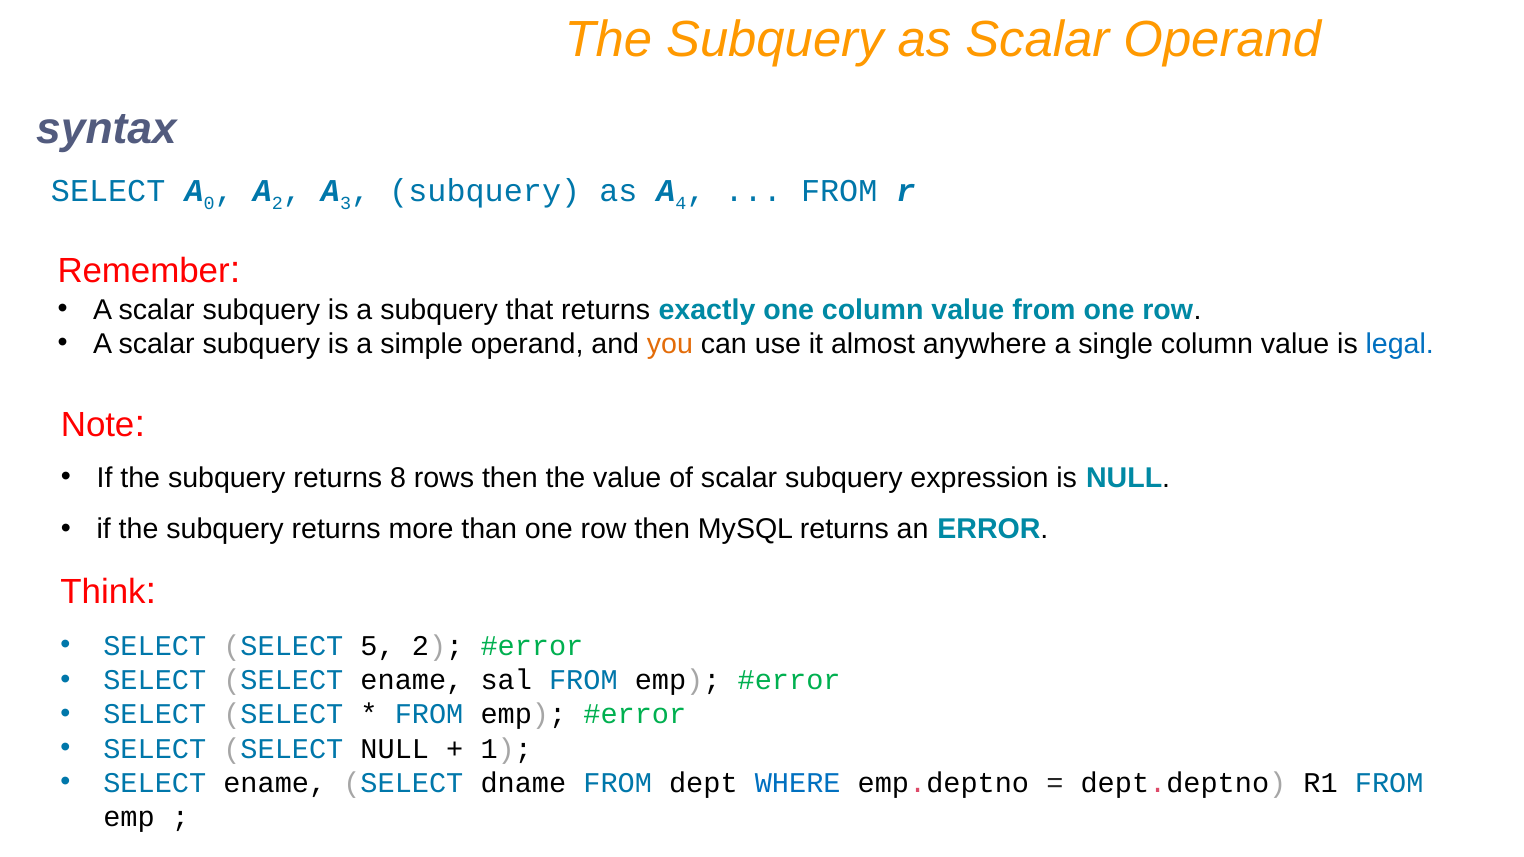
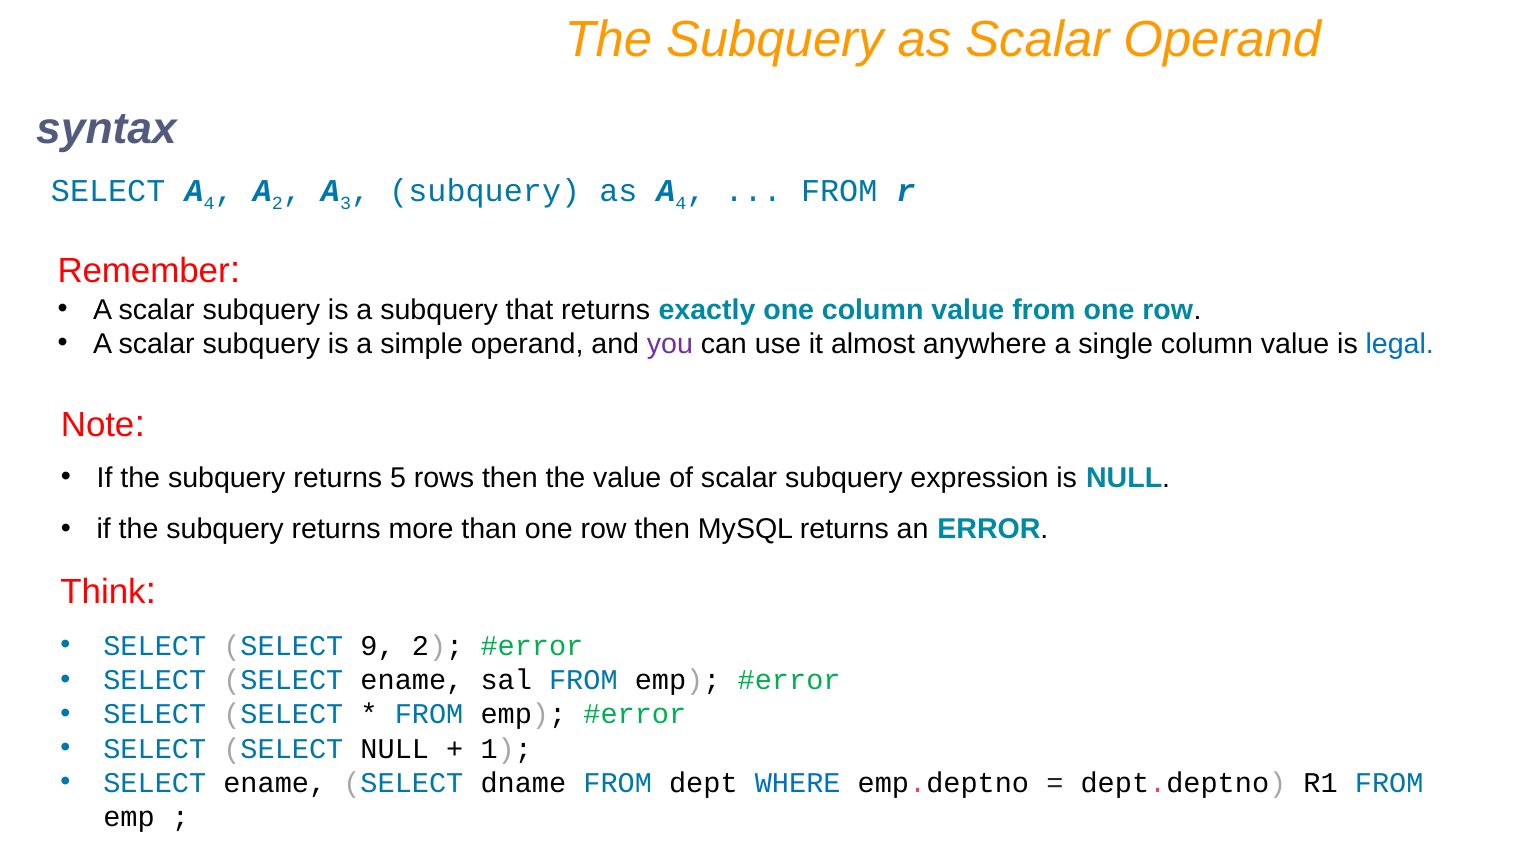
SELECT A 0: 0 -> 4
you colour: orange -> purple
8: 8 -> 5
5: 5 -> 9
